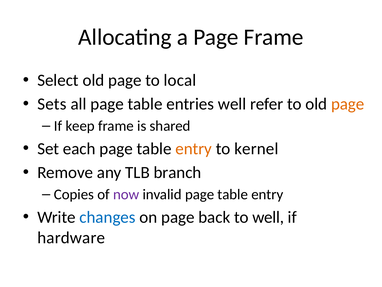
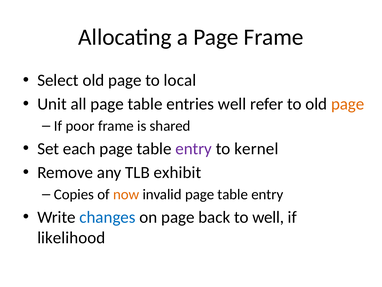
Sets: Sets -> Unit
keep: keep -> poor
entry at (194, 149) colour: orange -> purple
branch: branch -> exhibit
now colour: purple -> orange
hardware: hardware -> likelihood
